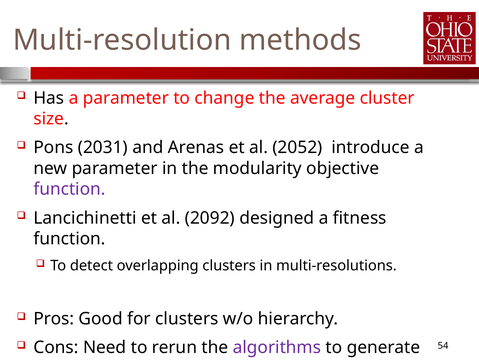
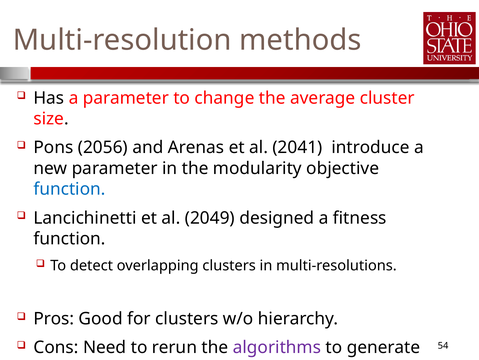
2031: 2031 -> 2056
2052: 2052 -> 2041
function at (70, 189) colour: purple -> blue
2092: 2092 -> 2049
